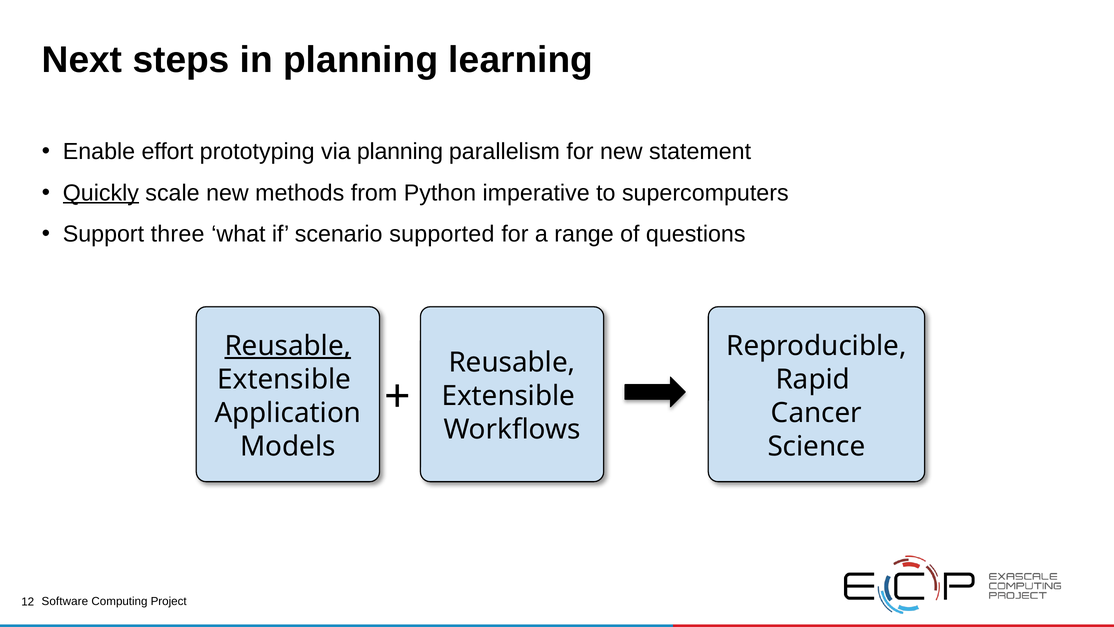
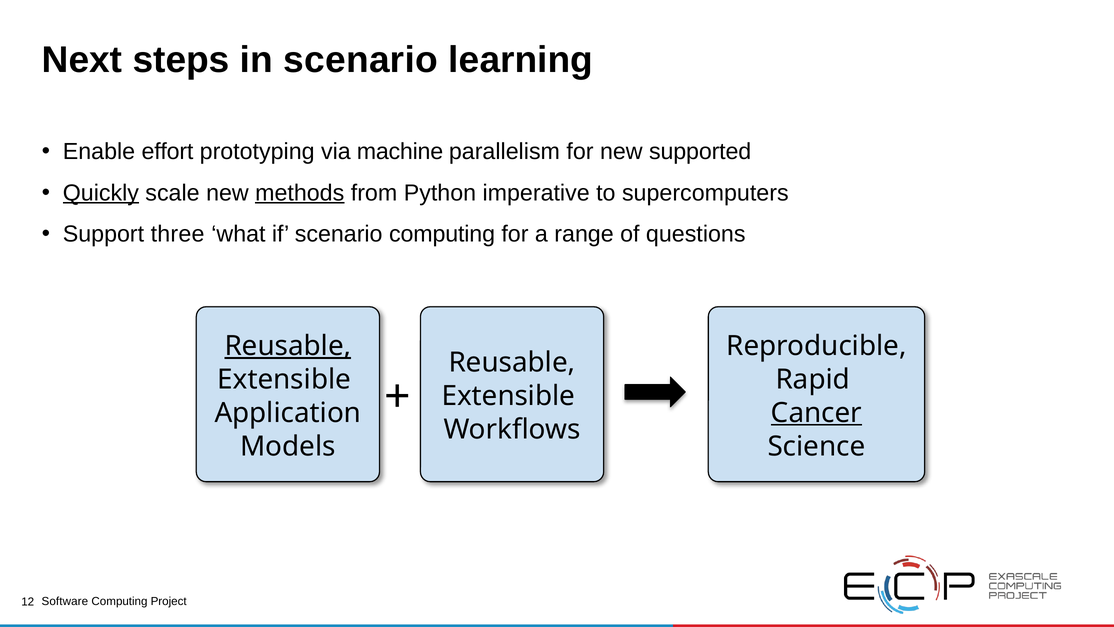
in planning: planning -> scenario
via planning: planning -> machine
statement: statement -> supported
methods underline: none -> present
scenario supported: supported -> computing
Cancer underline: none -> present
